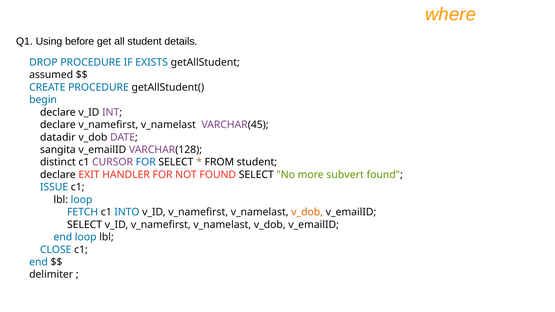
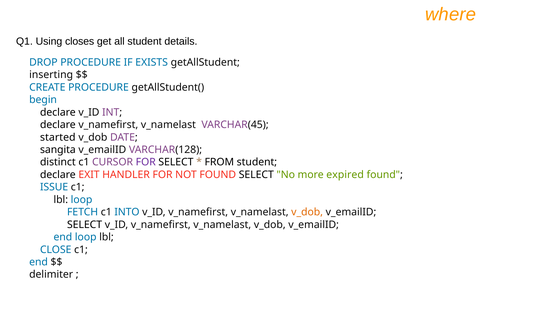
before: before -> closes
assumed: assumed -> inserting
datadir: datadir -> started
FOR at (146, 162) colour: blue -> purple
subvert: subvert -> expired
